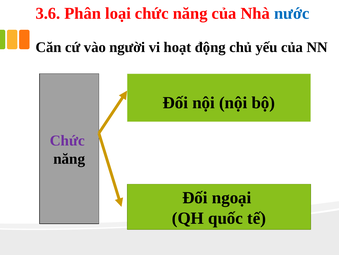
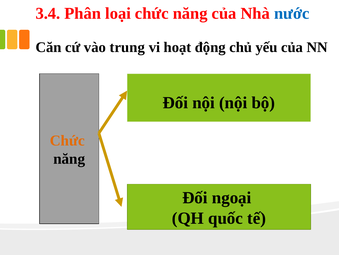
3.6: 3.6 -> 3.4
người: người -> trung
Chức at (67, 140) colour: purple -> orange
